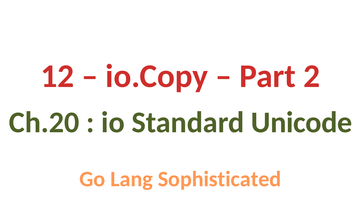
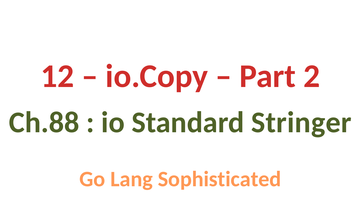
Ch.20: Ch.20 -> Ch.88
Unicode: Unicode -> Stringer
